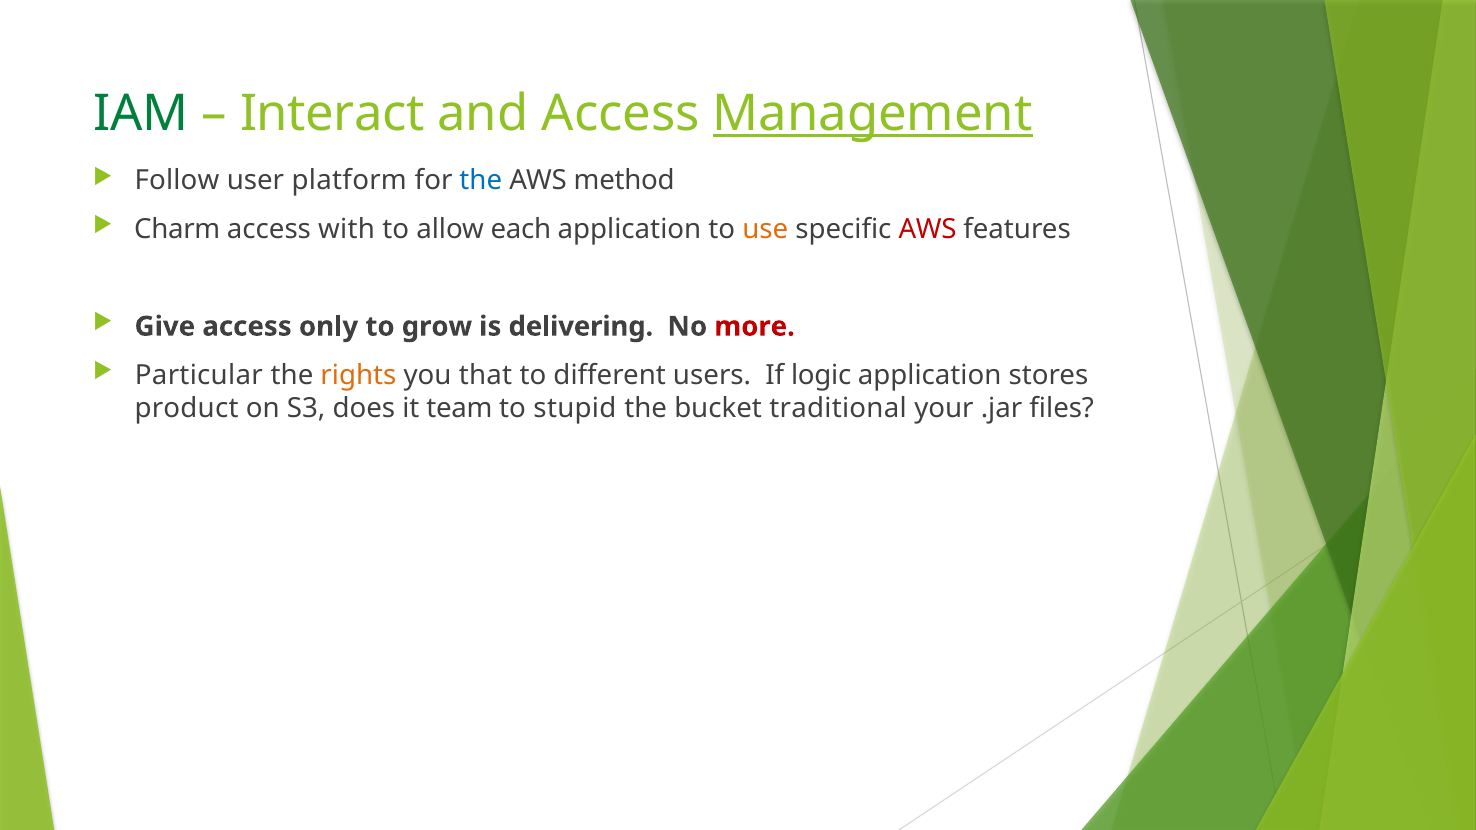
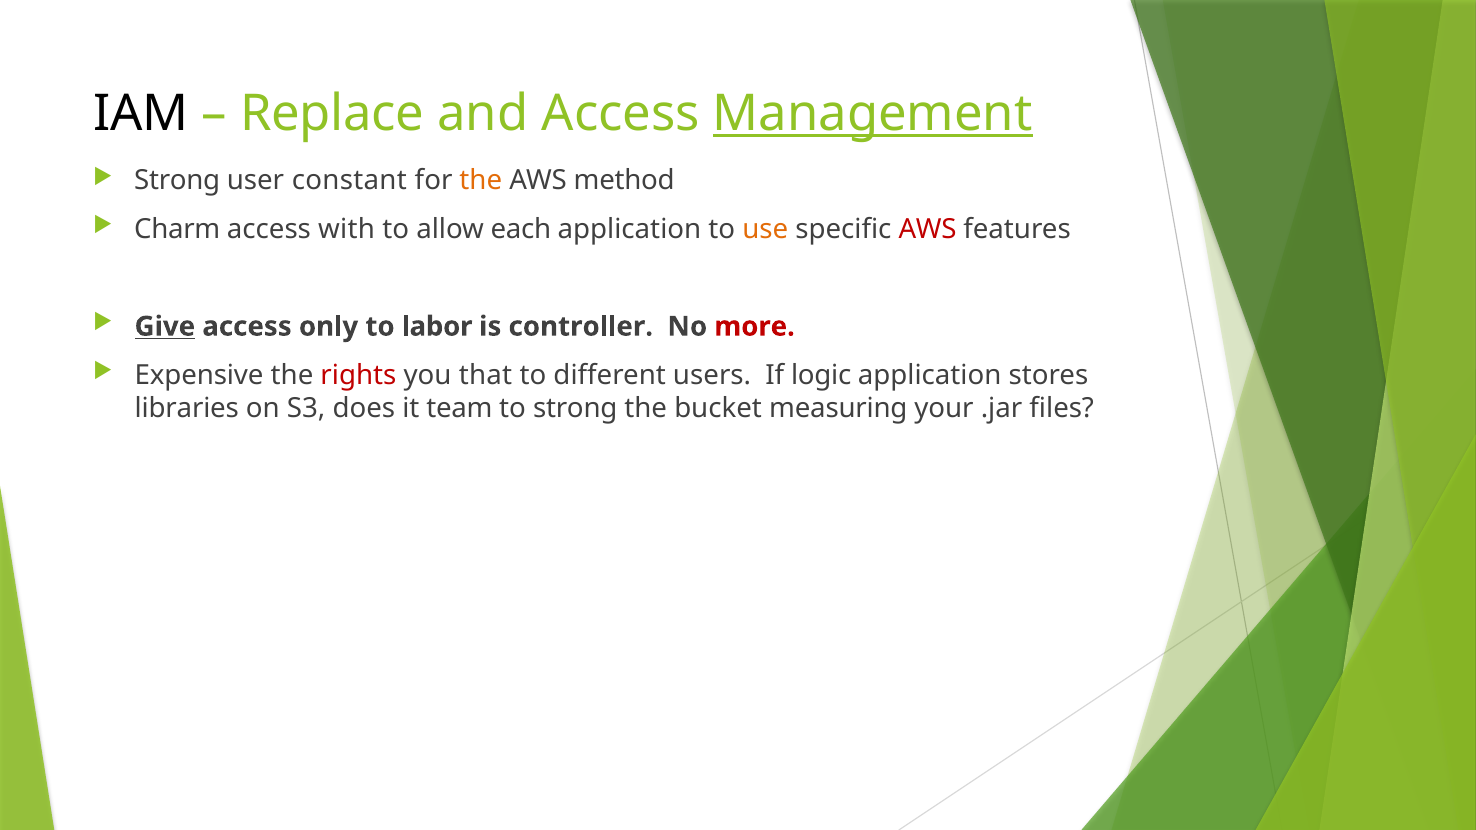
IAM colour: green -> black
Interact: Interact -> Replace
Follow at (177, 181): Follow -> Strong
platform: platform -> constant
the at (481, 181) colour: blue -> orange
Give underline: none -> present
grow: grow -> labor
delivering: delivering -> controller
Particular: Particular -> Expensive
rights colour: orange -> red
product: product -> libraries
to stupid: stupid -> strong
traditional: traditional -> measuring
